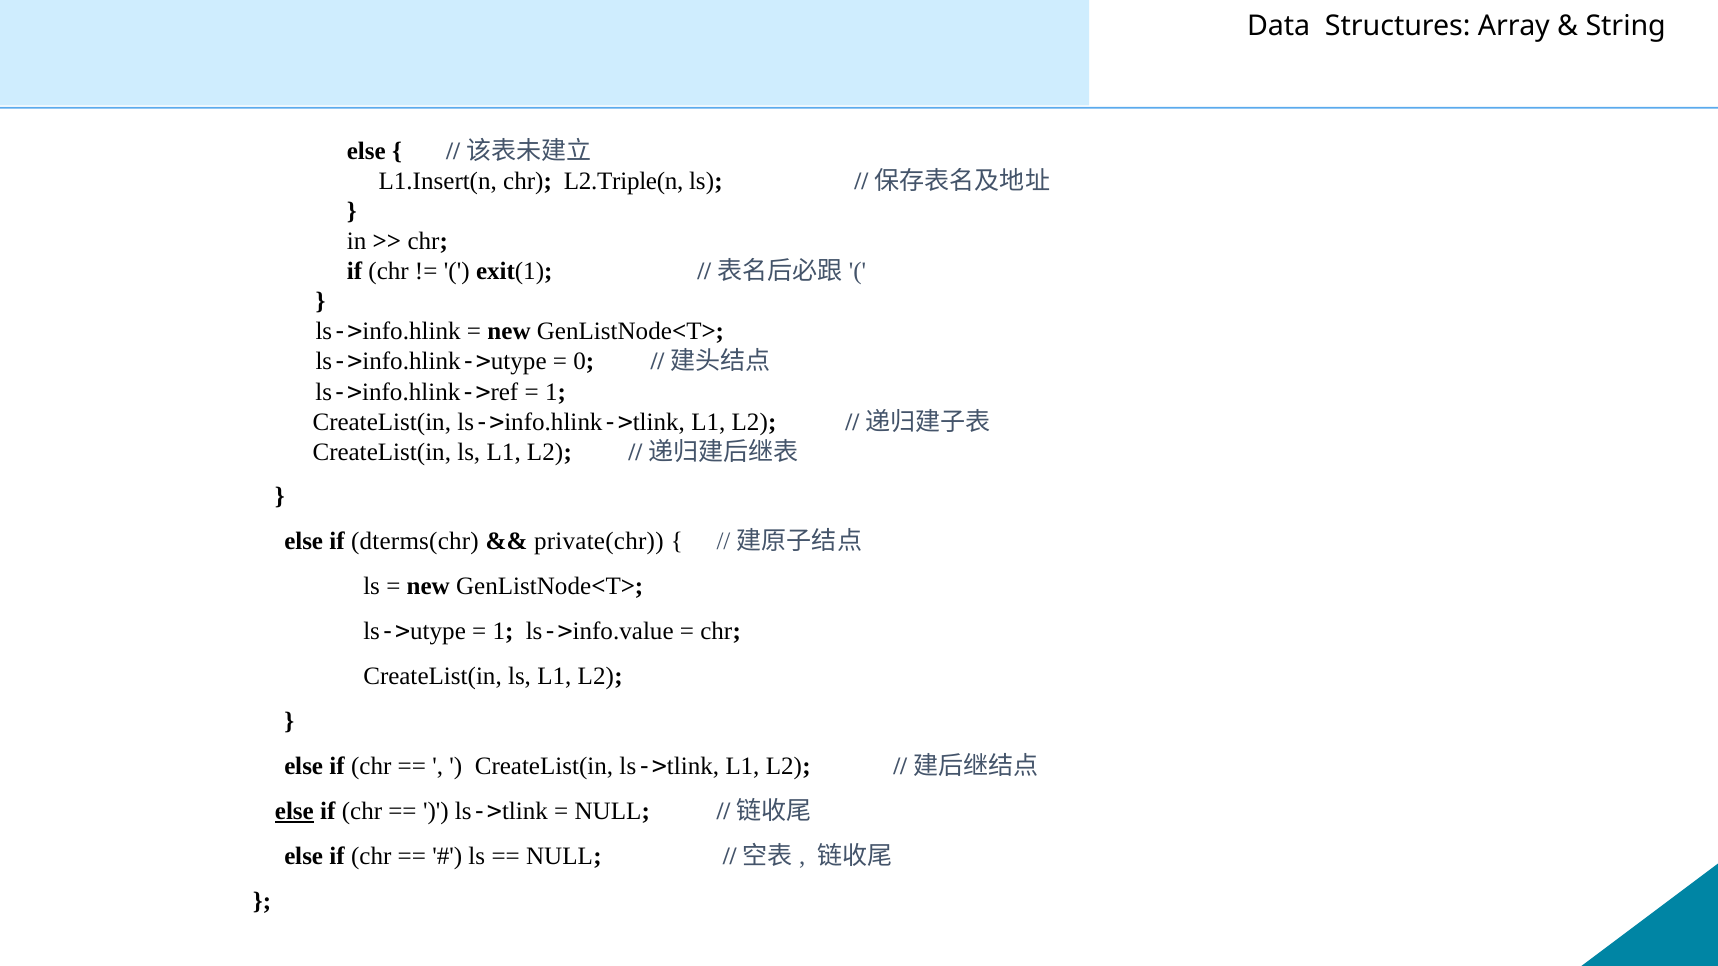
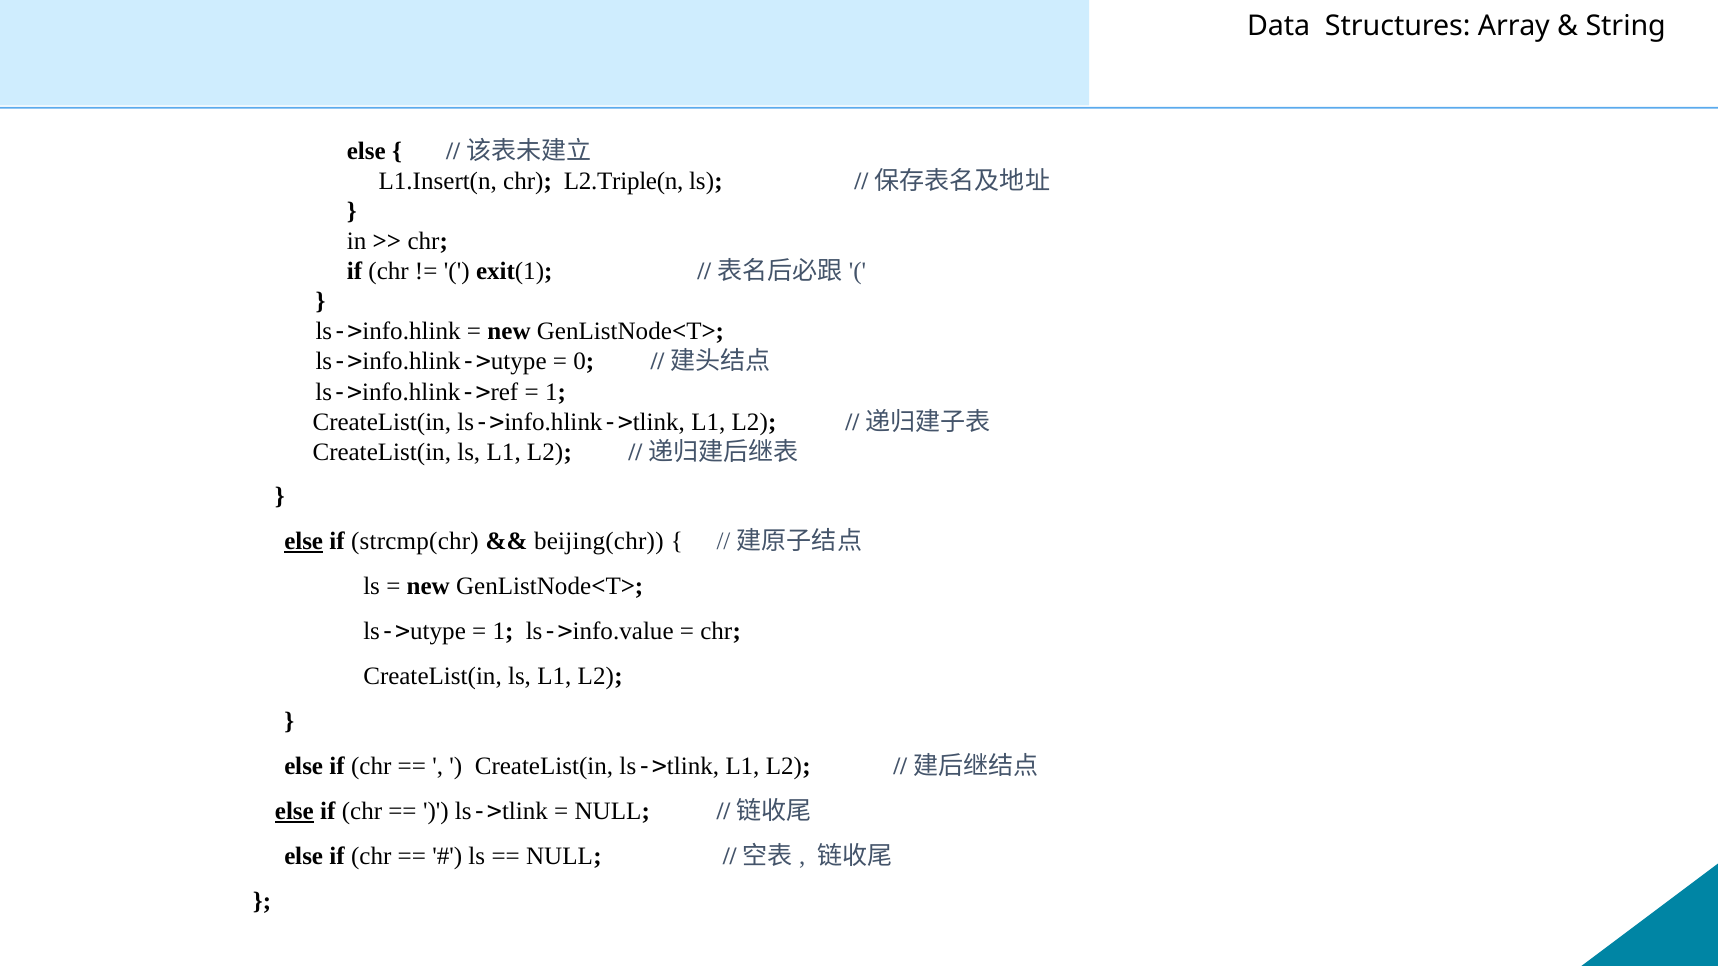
else at (304, 542) underline: none -> present
dterms(chr: dterms(chr -> strcmp(chr
private(chr: private(chr -> beijing(chr
